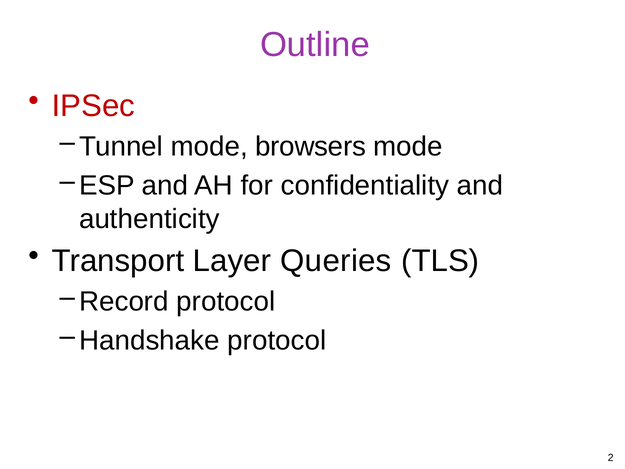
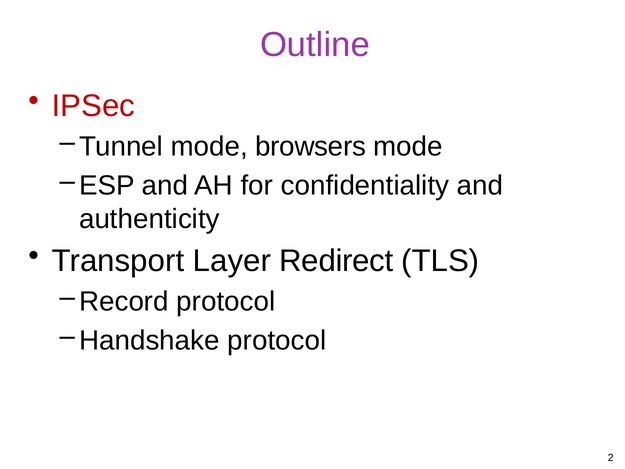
Queries: Queries -> Redirect
